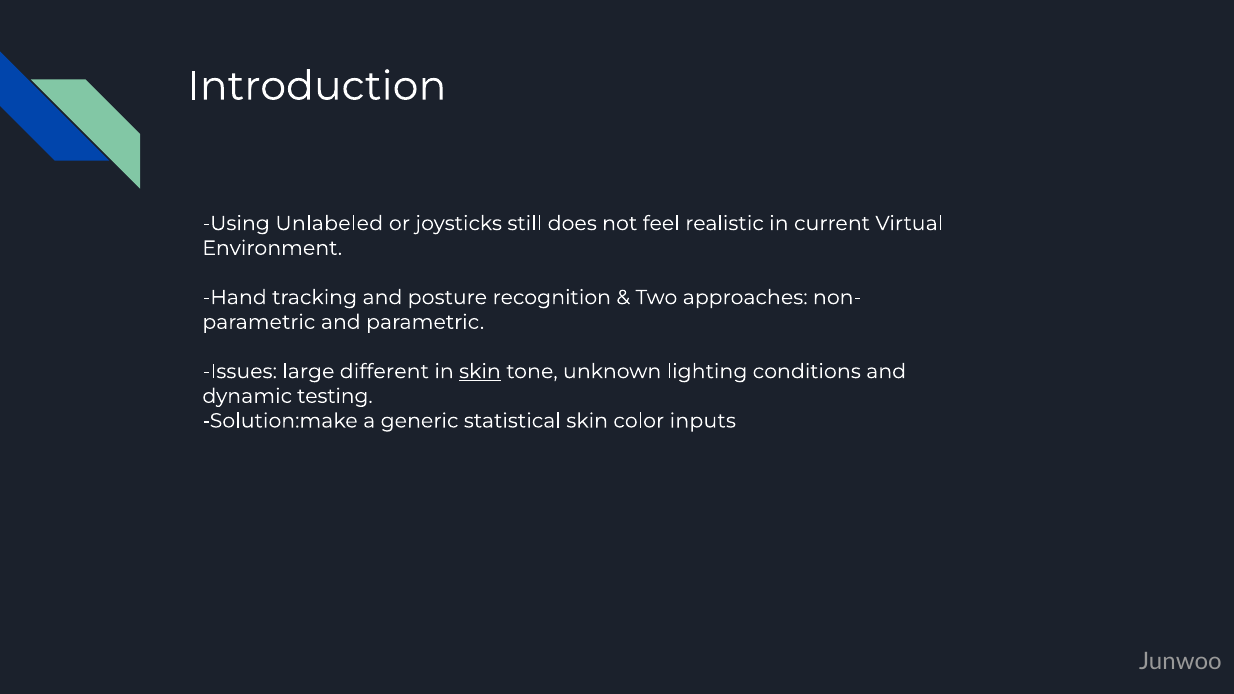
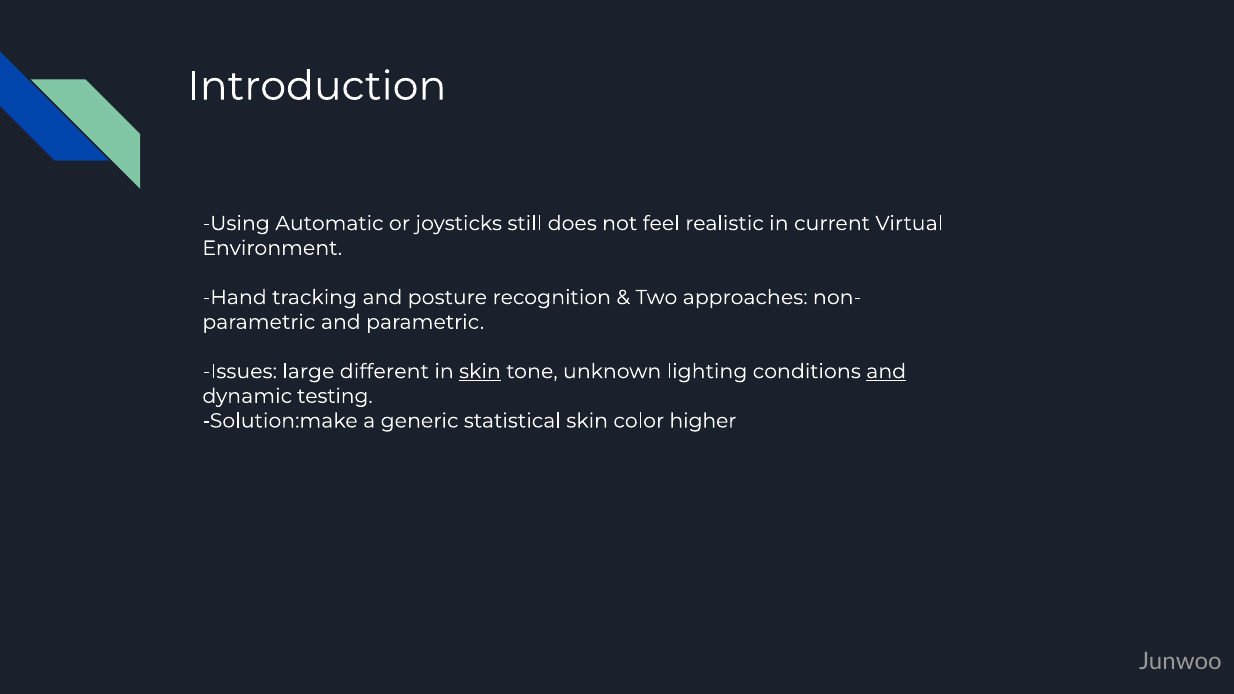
Unlabeled: Unlabeled -> Automatic
and at (886, 372) underline: none -> present
inputs: inputs -> higher
